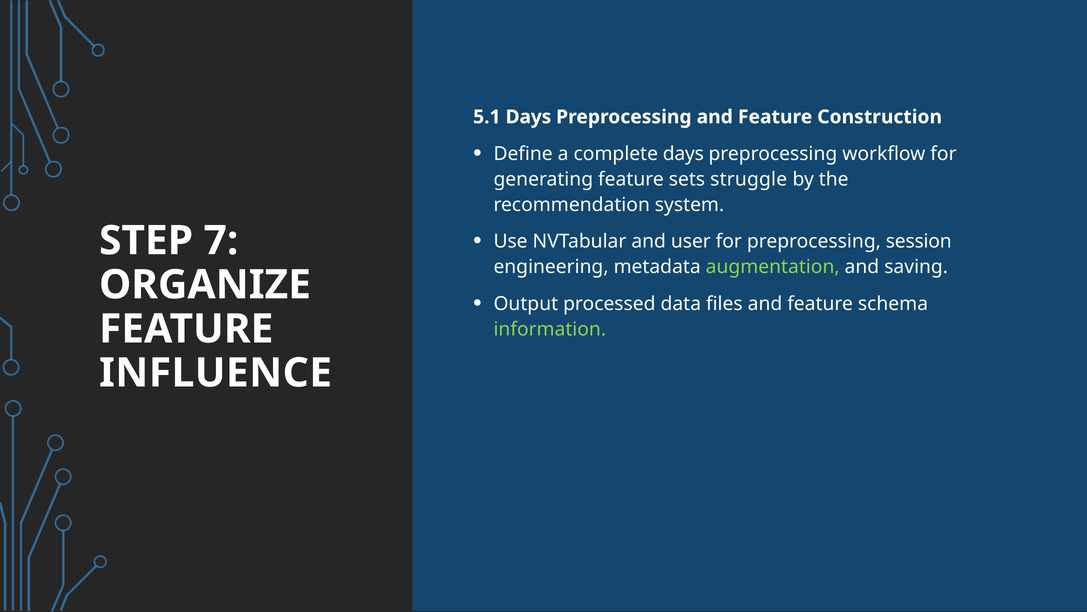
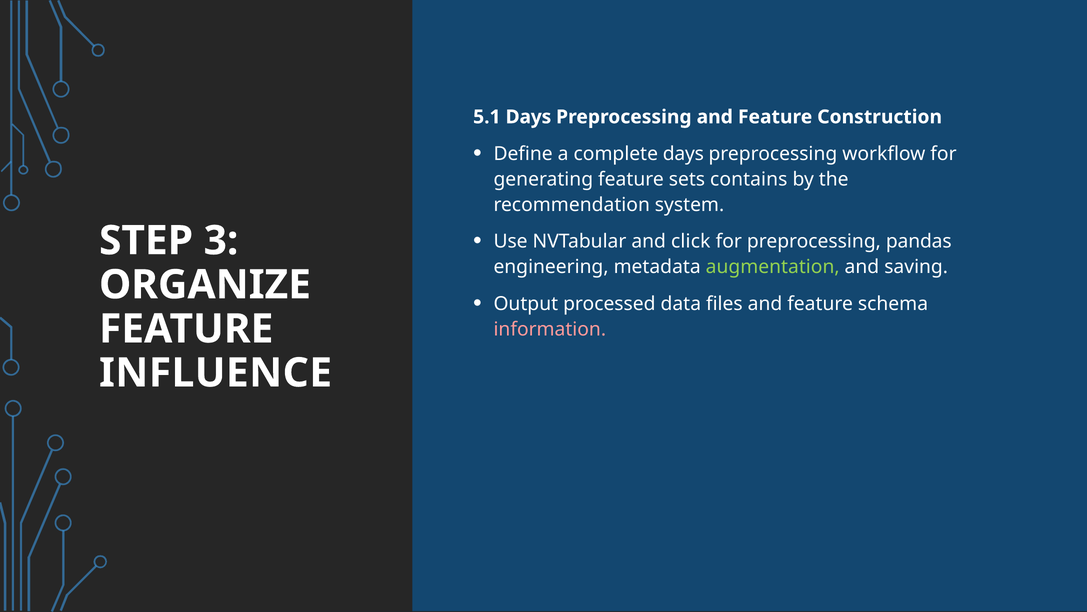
struggle: struggle -> contains
user: user -> click
session: session -> pandas
7: 7 -> 3
information colour: light green -> pink
